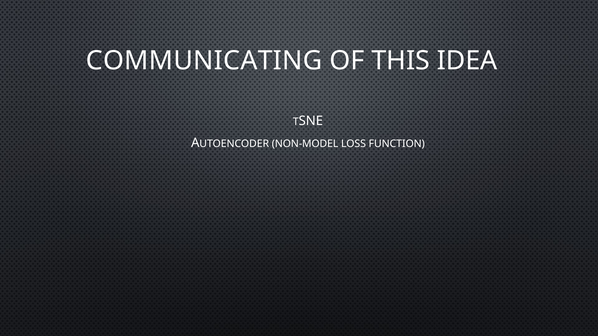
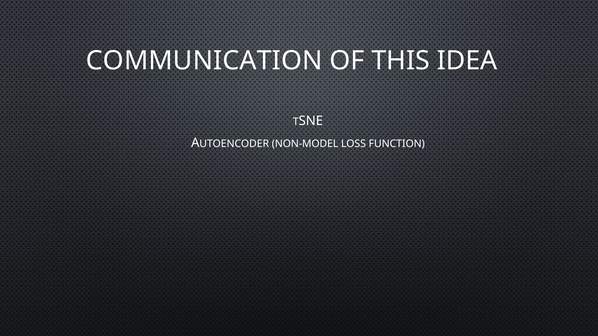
COMMUNICATING: COMMUNICATING -> COMMUNICATION
